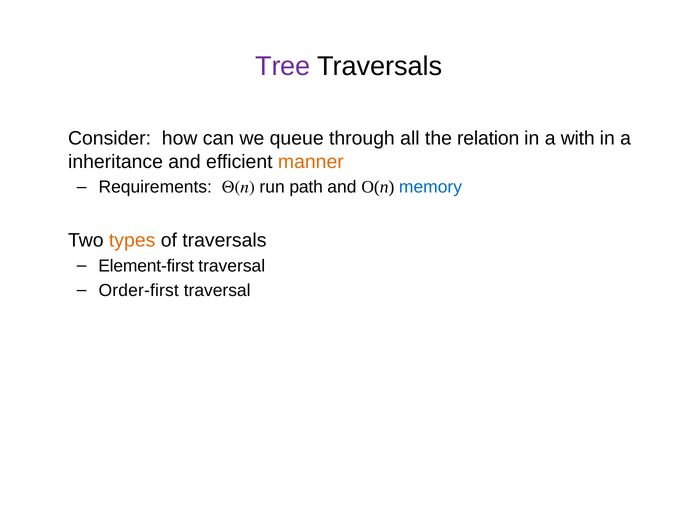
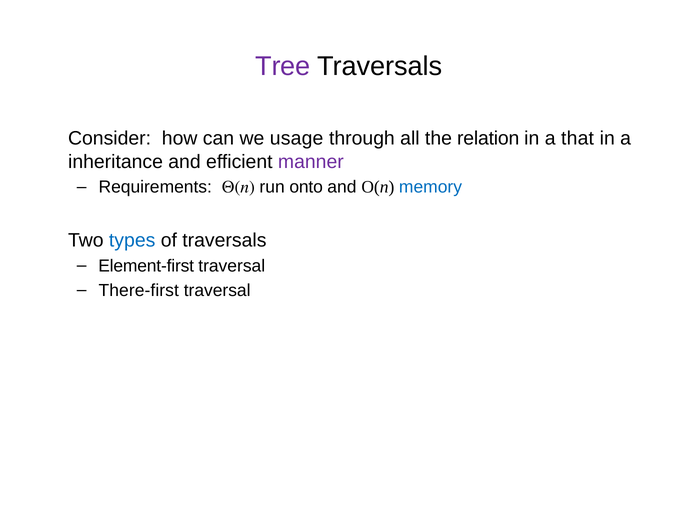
queue: queue -> usage
with: with -> that
manner colour: orange -> purple
path: path -> onto
types colour: orange -> blue
Order-first: Order-first -> There-first
